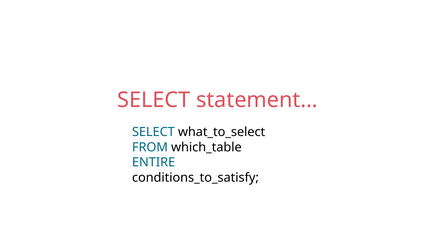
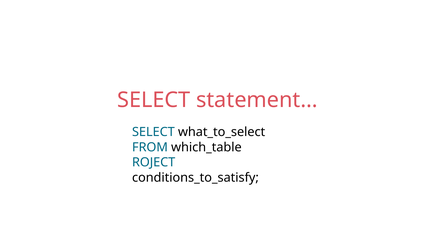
ENTIRE: ENTIRE -> ROJECT
